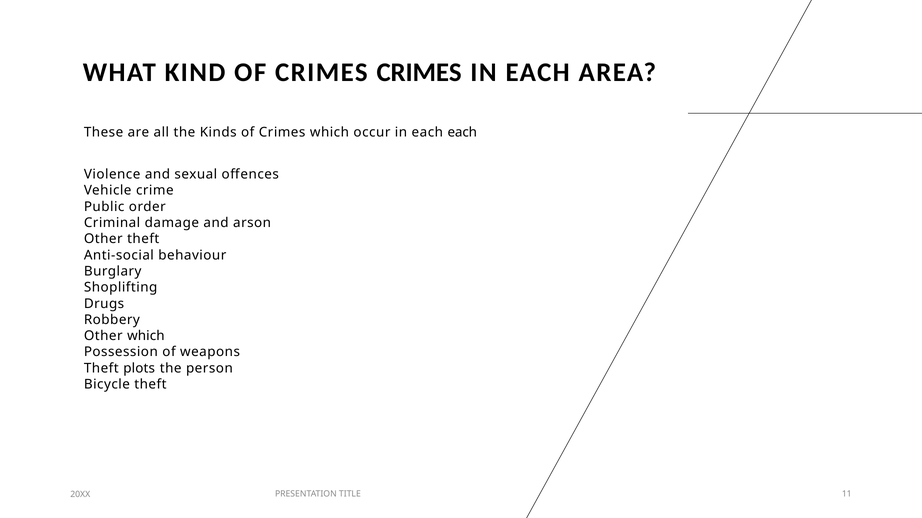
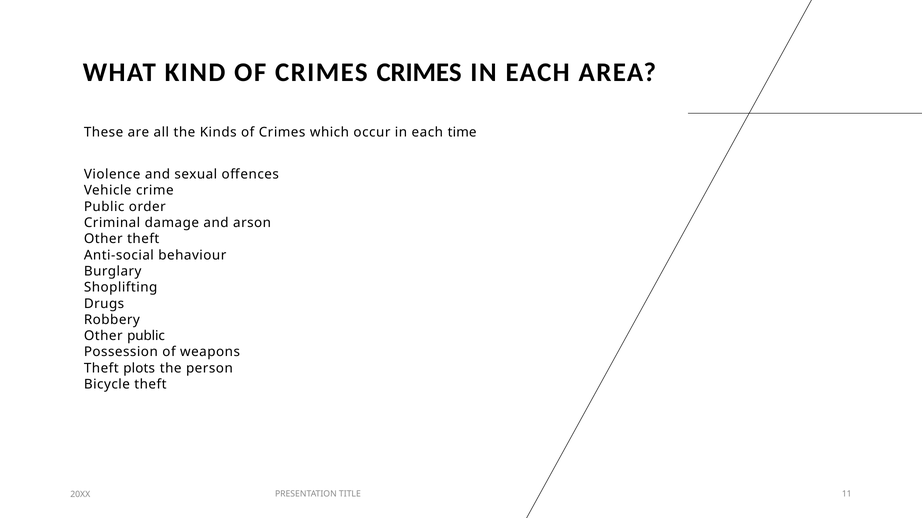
each each: each -> time
Other which: which -> public
